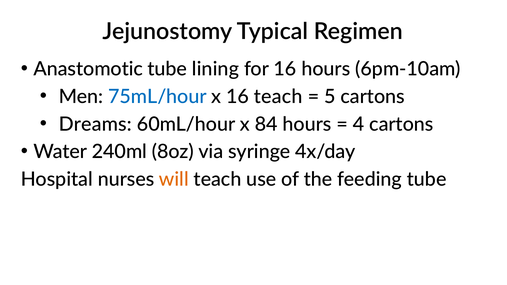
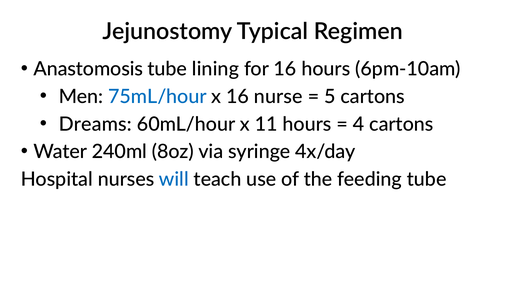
Anastomotic: Anastomotic -> Anastomosis
16 teach: teach -> nurse
84: 84 -> 11
will colour: orange -> blue
